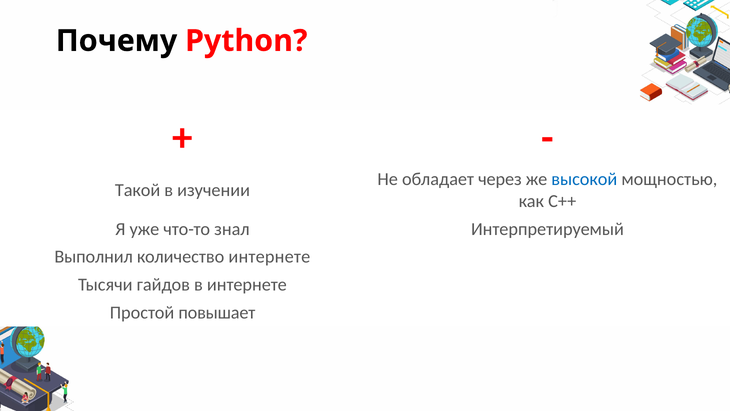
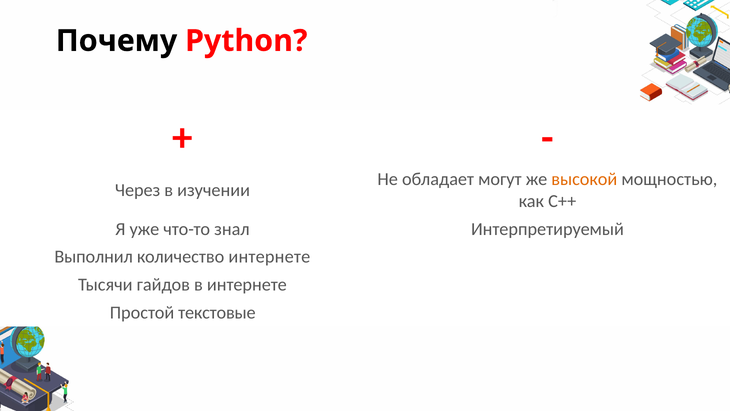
через: через -> могут
высокой colour: blue -> orange
Такой: Такой -> Через
повышает: повышает -> текстовые
